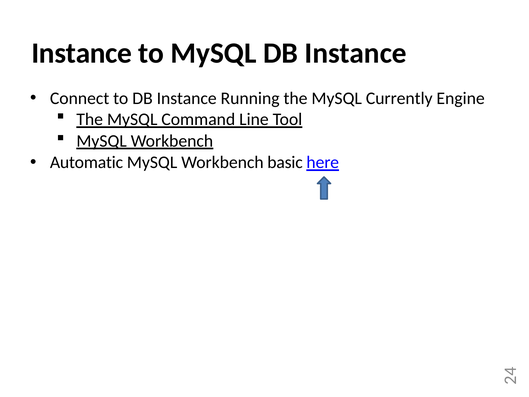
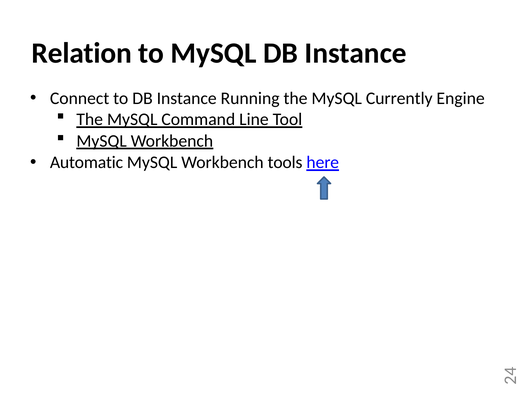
Instance at (82, 53): Instance -> Relation
basic: basic -> tools
